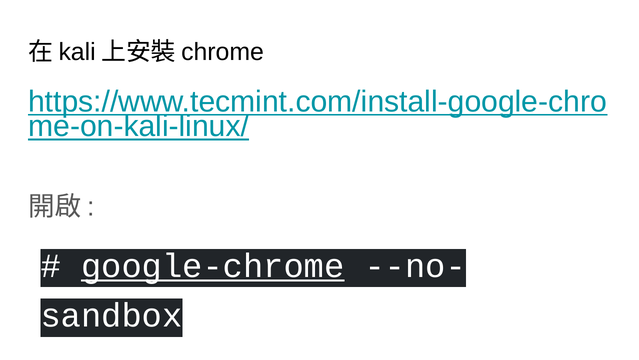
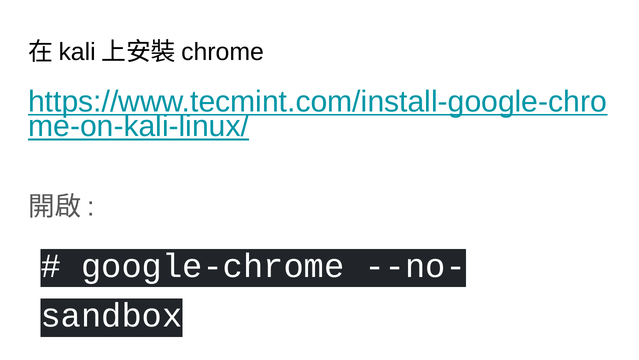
google-chrome underline: present -> none
